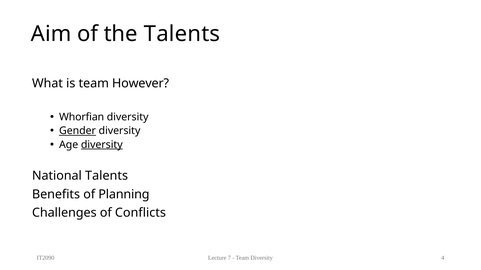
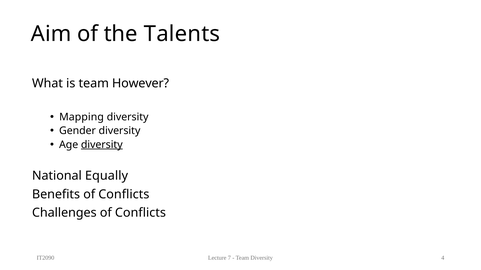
Whorfian: Whorfian -> Mapping
Gender underline: present -> none
National Talents: Talents -> Equally
Benefits of Planning: Planning -> Conflicts
